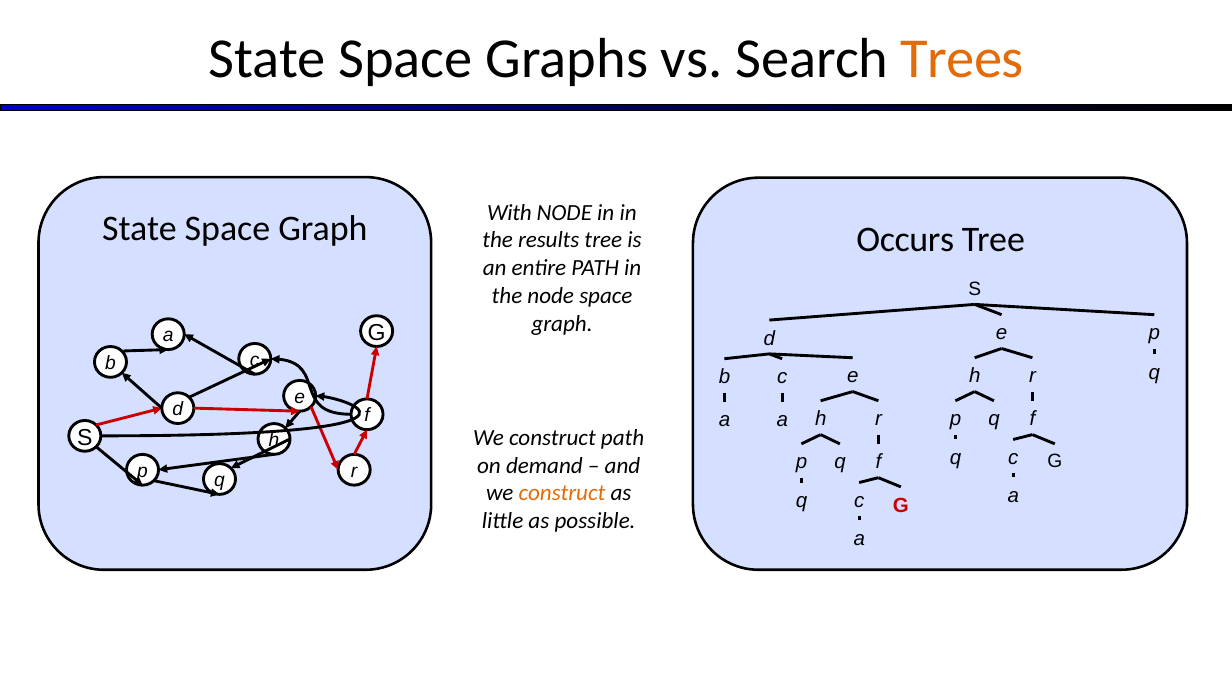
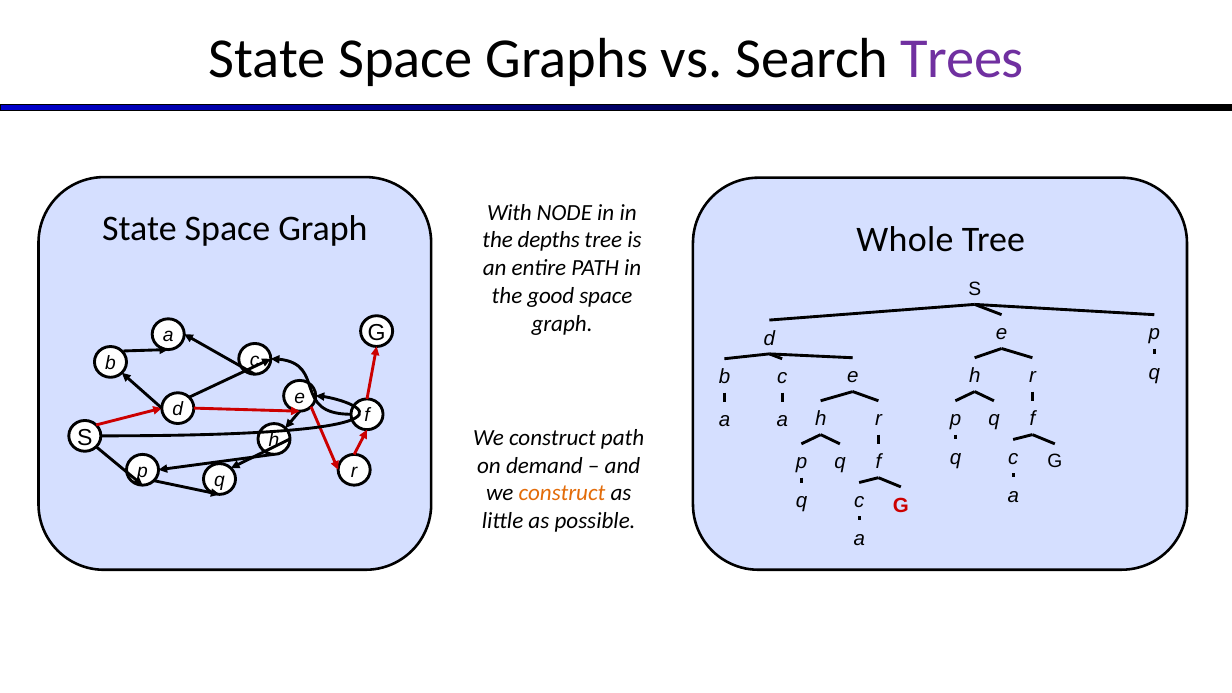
Trees colour: orange -> purple
Occurs: Occurs -> Whole
results: results -> depths
the node: node -> good
